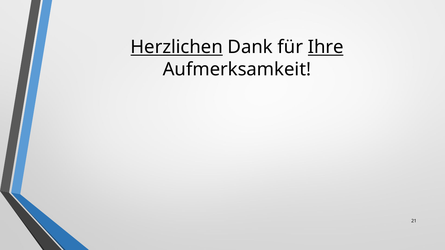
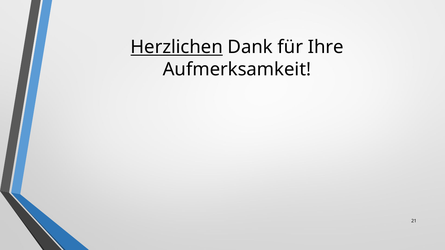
Ihre underline: present -> none
